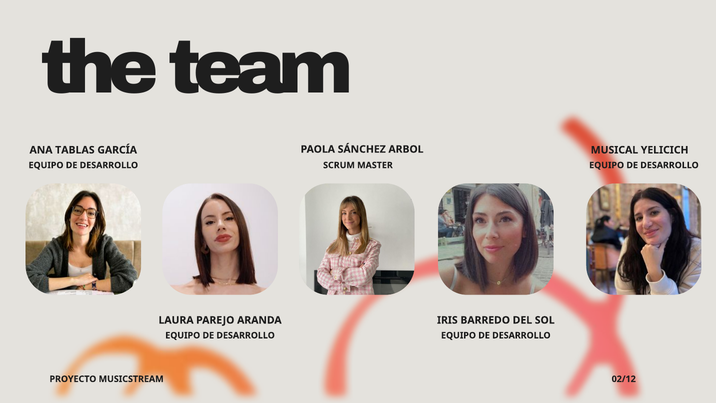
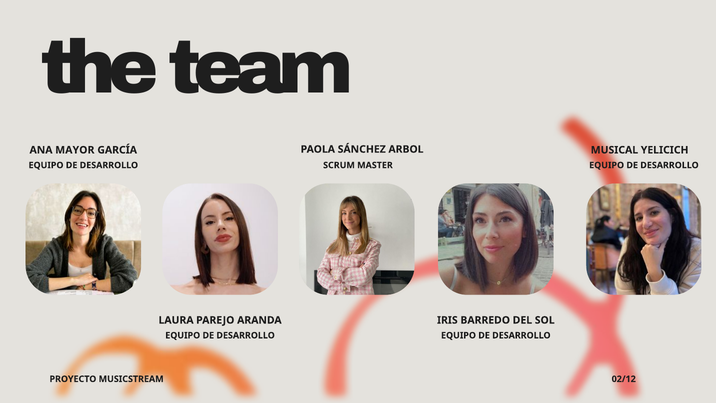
TABLAS: TABLAS -> MAYOR
